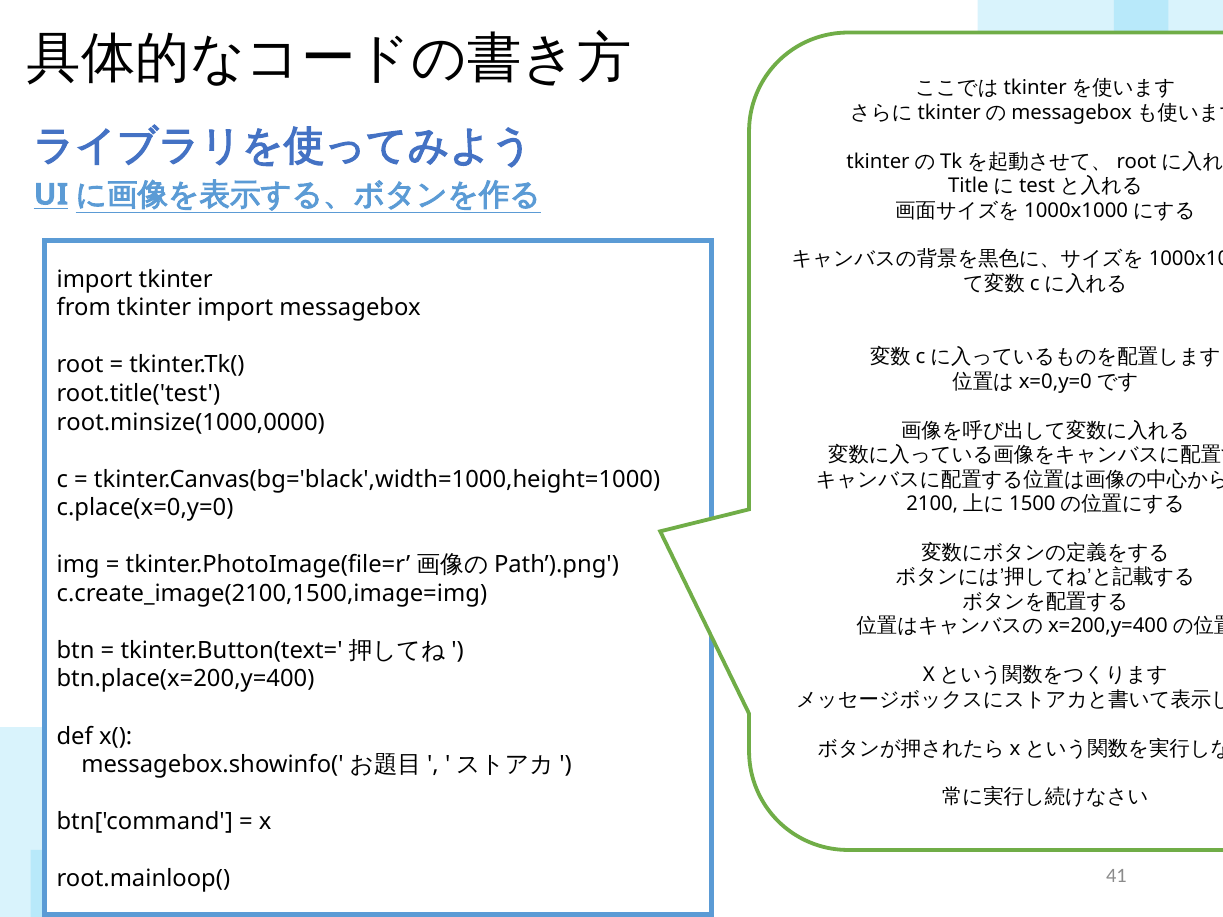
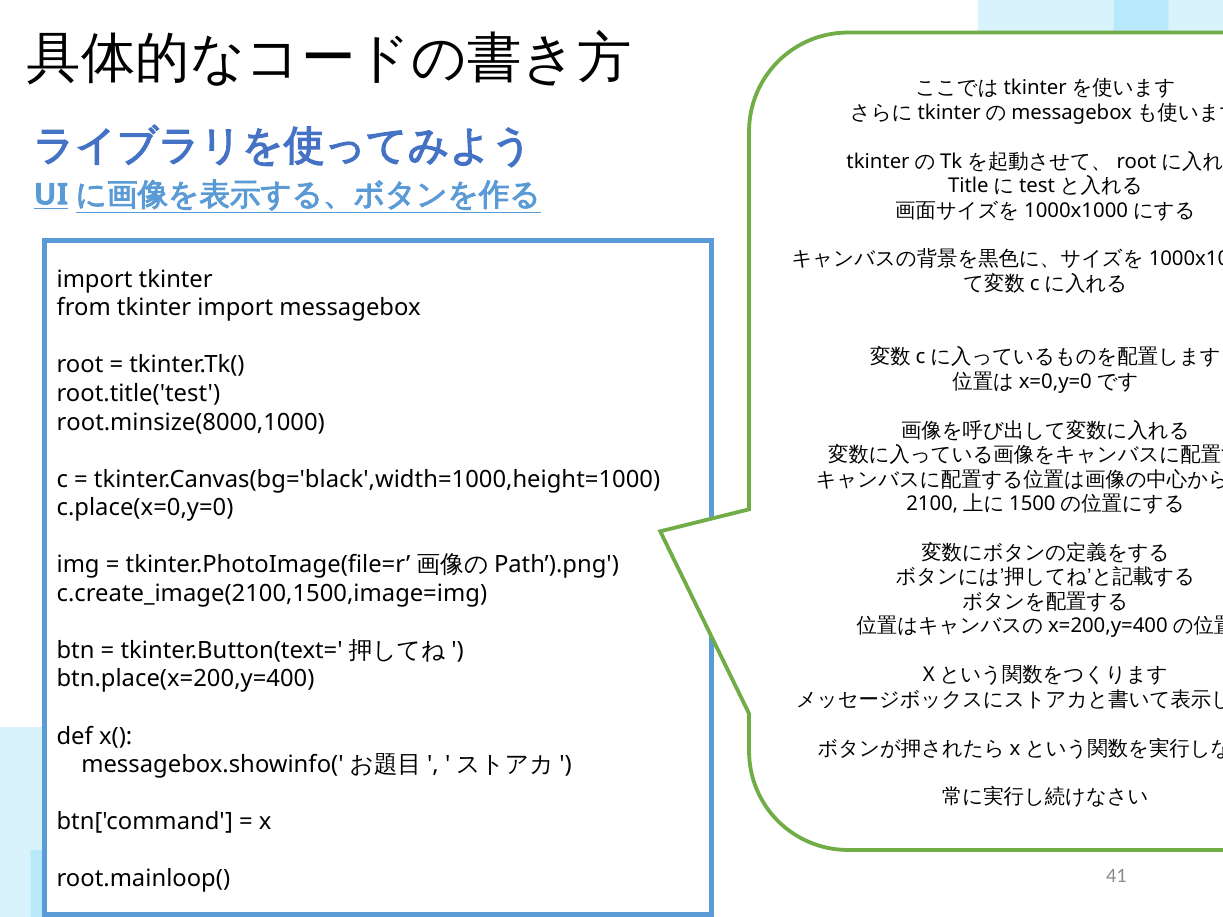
root.minsize(1000,0000: root.minsize(1000,0000 -> root.minsize(8000,1000
